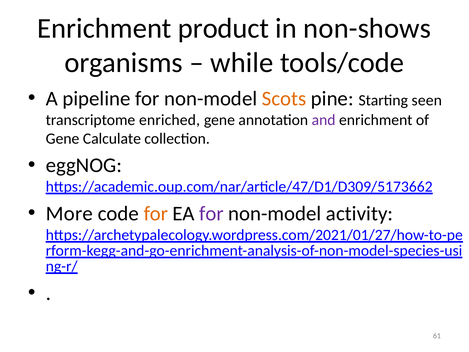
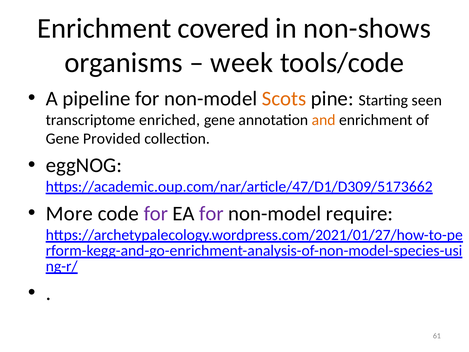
product: product -> covered
while: while -> week
and colour: purple -> orange
Calculate: Calculate -> Provided
for at (156, 213) colour: orange -> purple
activity: activity -> require
